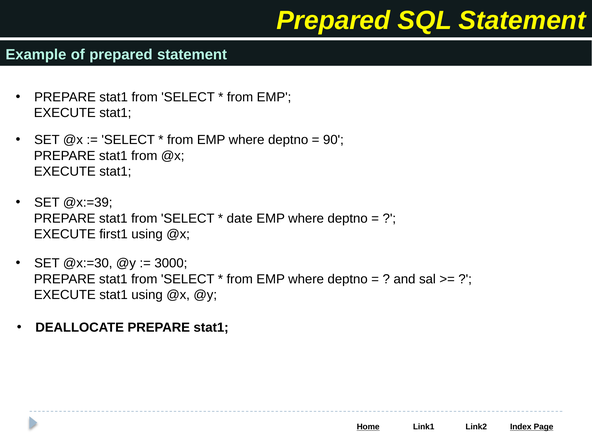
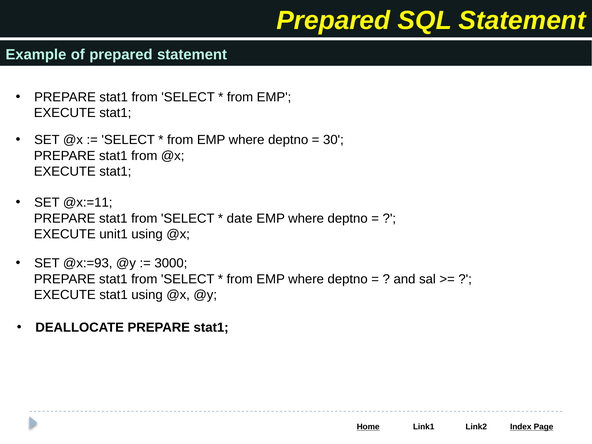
90: 90 -> 30
@x:=39: @x:=39 -> @x:=11
first1: first1 -> unit1
@x:=30: @x:=30 -> @x:=93
